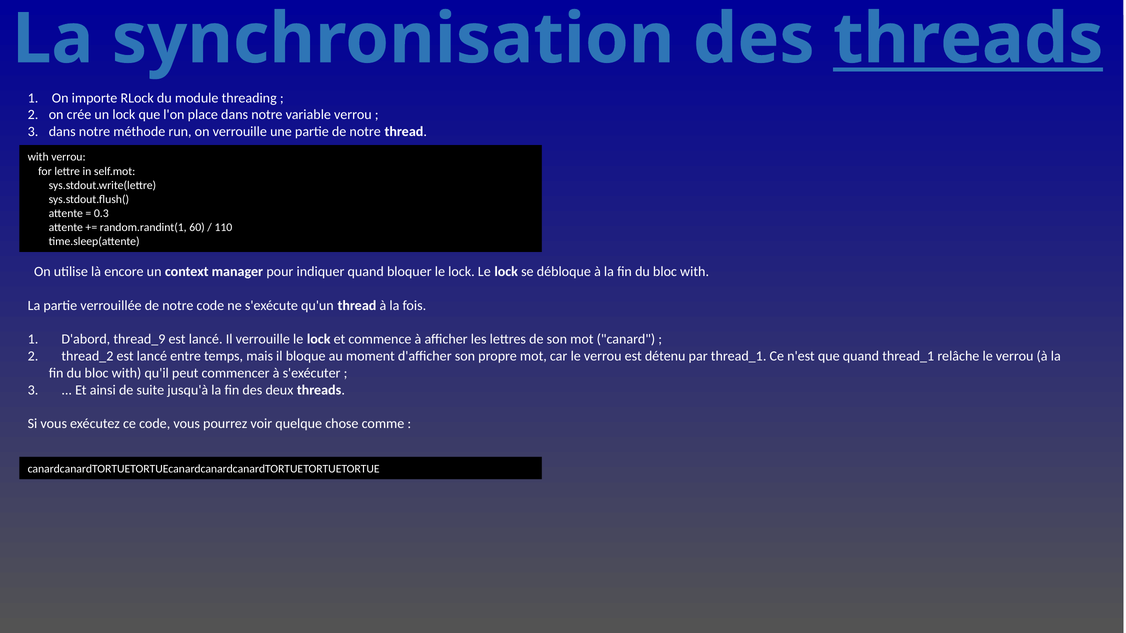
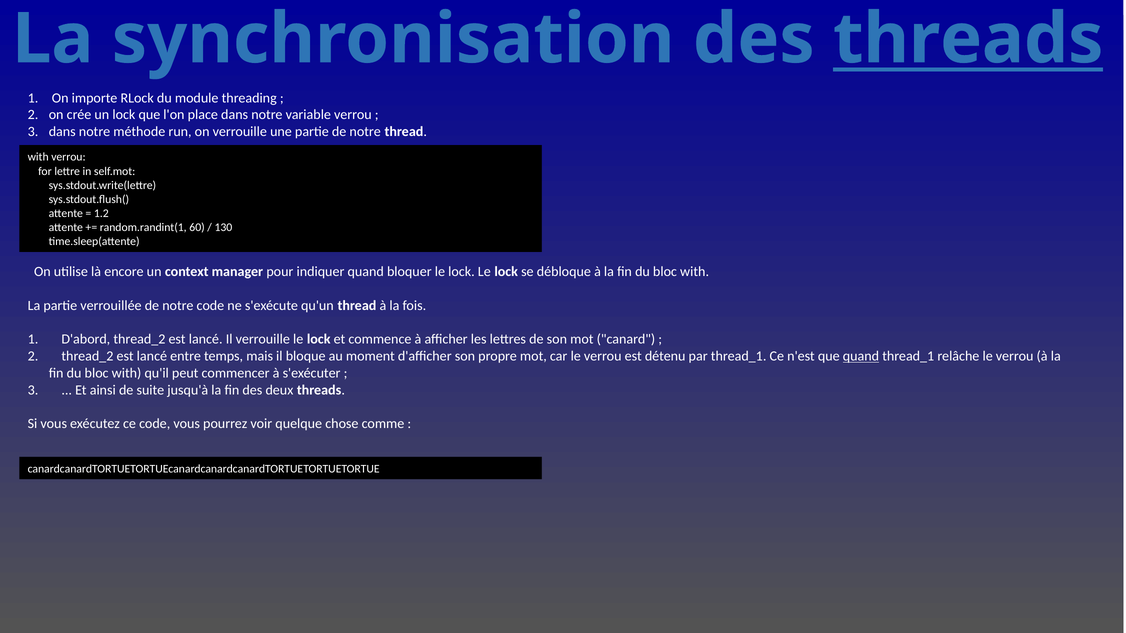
0.3: 0.3 -> 1.2
110: 110 -> 130
D'abord thread_9: thread_9 -> thread_2
quand at (861, 356) underline: none -> present
